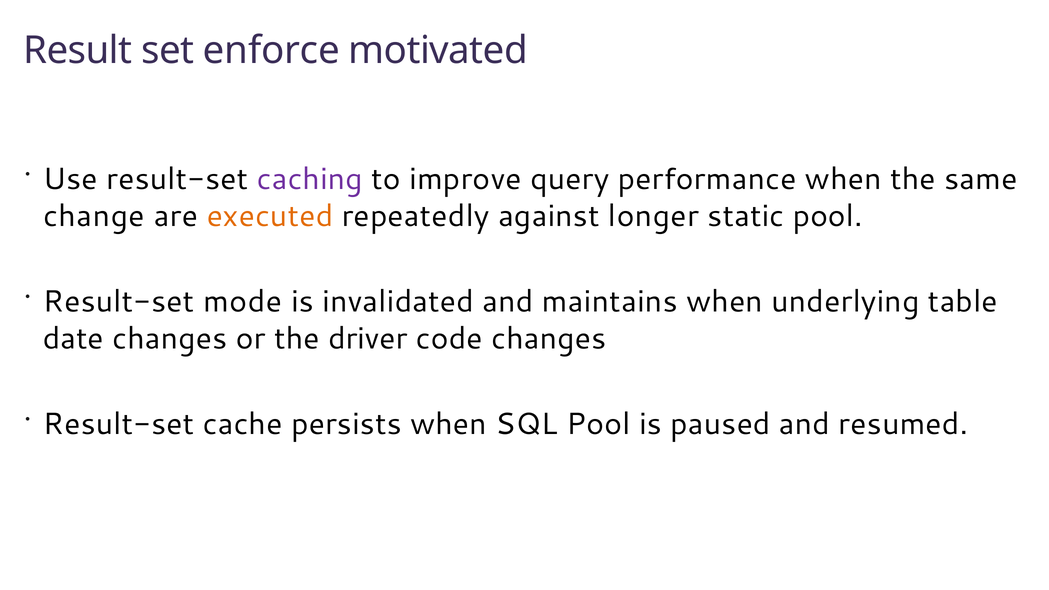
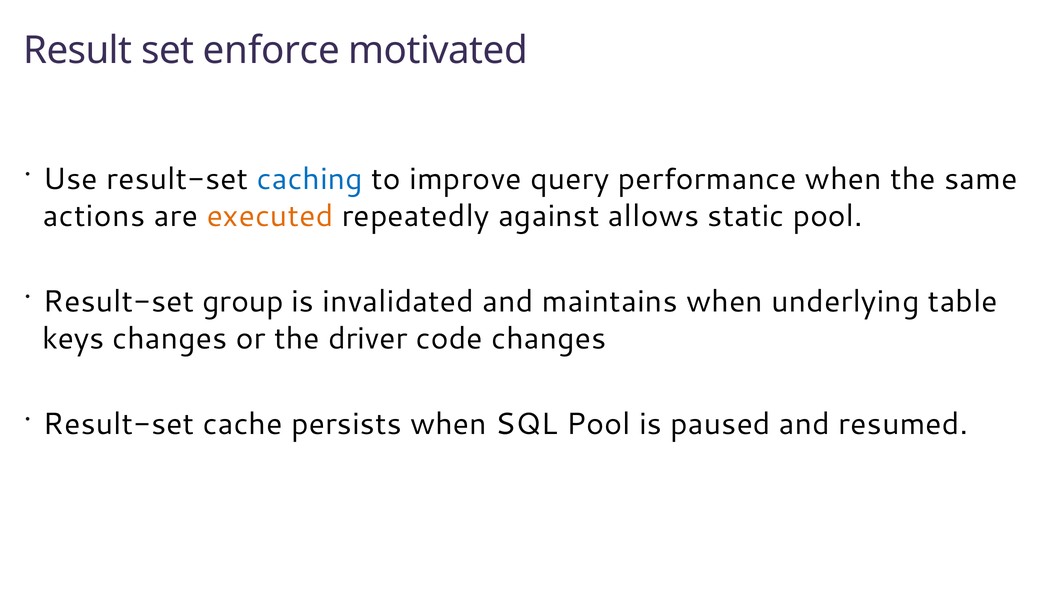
caching colour: purple -> blue
change: change -> actions
longer: longer -> allows
mode: mode -> group
date: date -> keys
